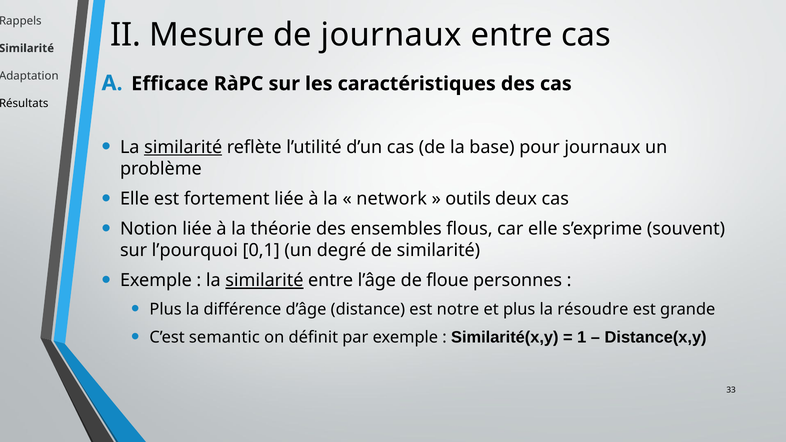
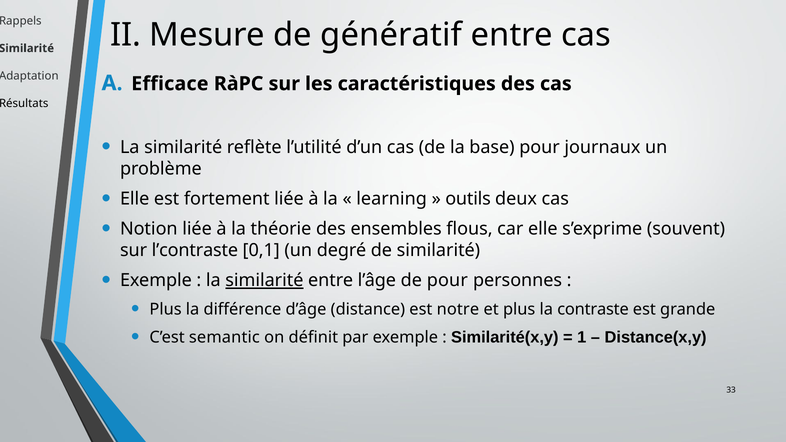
de journaux: journaux -> génératif
similarité at (183, 147) underline: present -> none
network: network -> learning
l’pourquoi: l’pourquoi -> l’contraste
de floue: floue -> pour
résoudre: résoudre -> contraste
